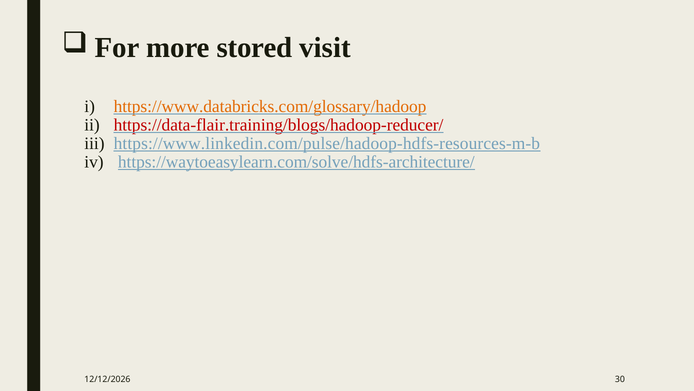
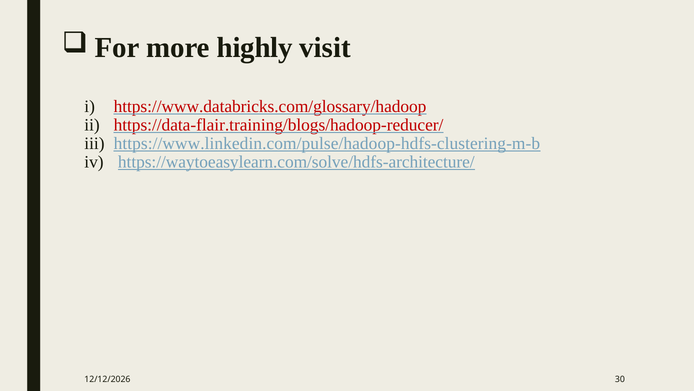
stored: stored -> highly
https://www.databricks.com/glossary/hadoop colour: orange -> red
https://www.linkedin.com/pulse/hadoop-hdfs-resources-m-b: https://www.linkedin.com/pulse/hadoop-hdfs-resources-m-b -> https://www.linkedin.com/pulse/hadoop-hdfs-clustering-m-b
